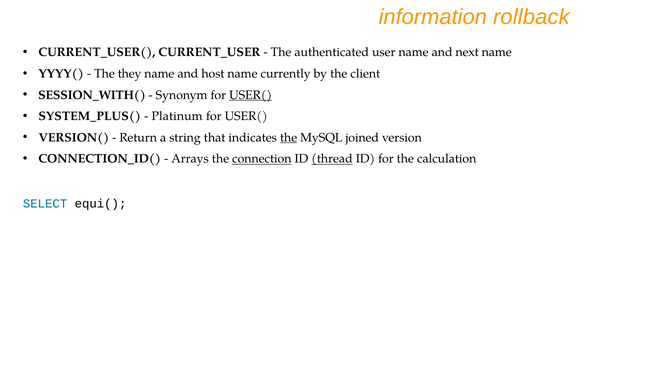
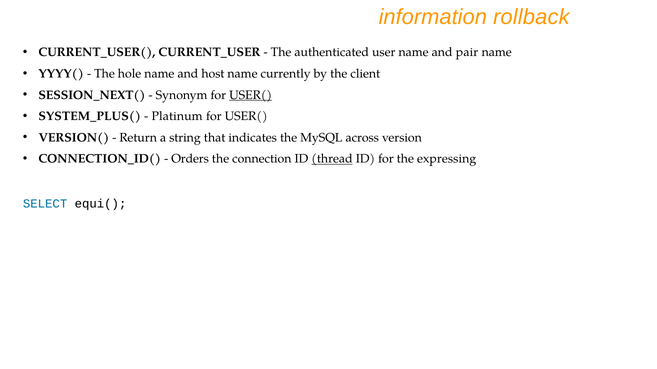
next: next -> pair
they: they -> hole
SESSION_WITH(: SESSION_WITH( -> SESSION_NEXT(
the at (289, 138) underline: present -> none
joined: joined -> across
Arrays: Arrays -> Orders
connection underline: present -> none
calculation: calculation -> expressing
